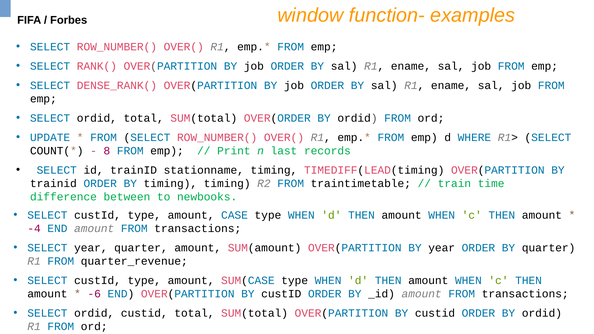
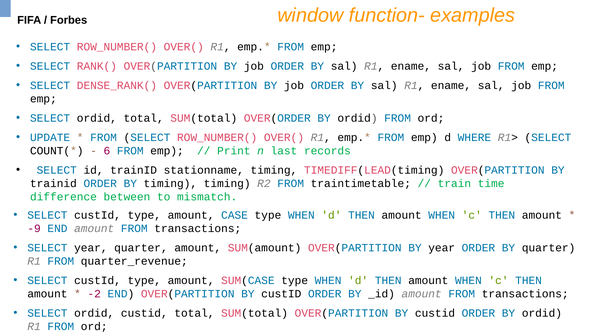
8: 8 -> 6
newbooks: newbooks -> mismatch
-4: -4 -> -9
-6: -6 -> -2
